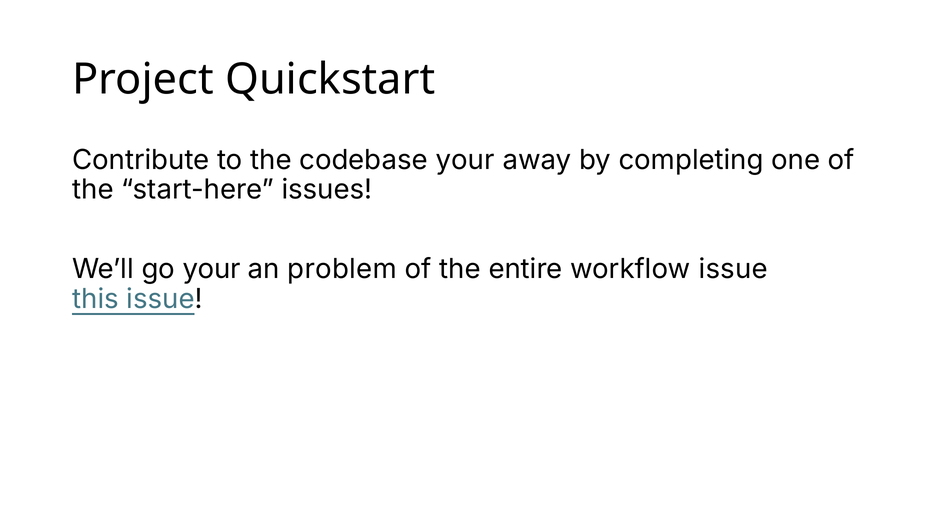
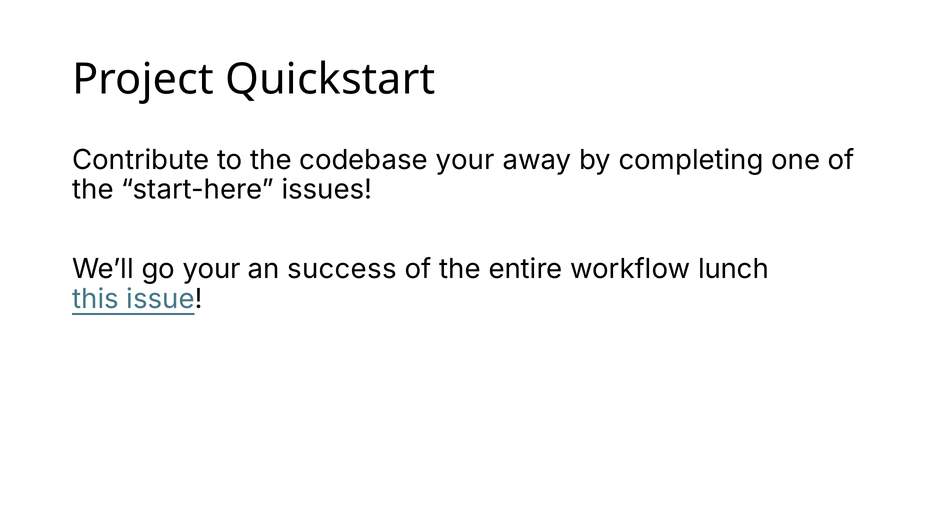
problem: problem -> success
workflow issue: issue -> lunch
